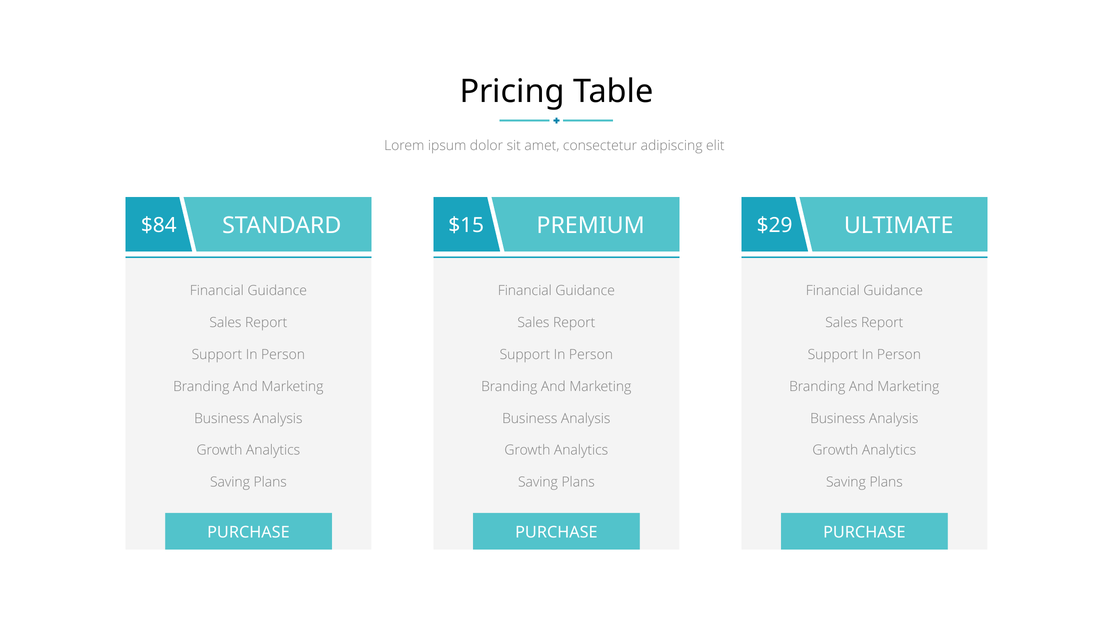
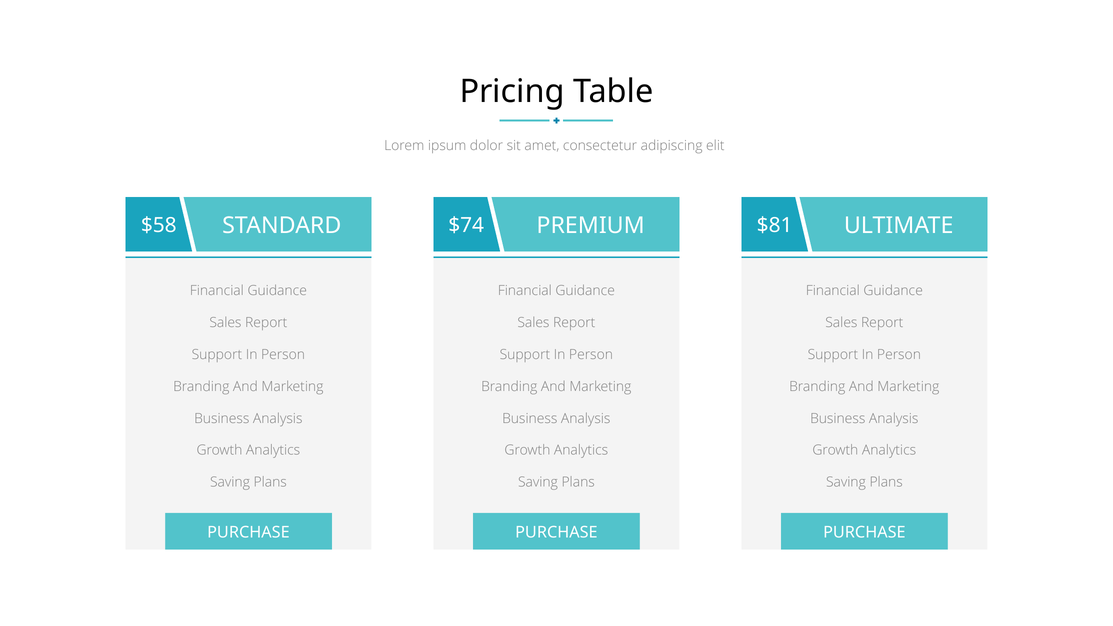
$84: $84 -> $58
$15: $15 -> $74
$29: $29 -> $81
